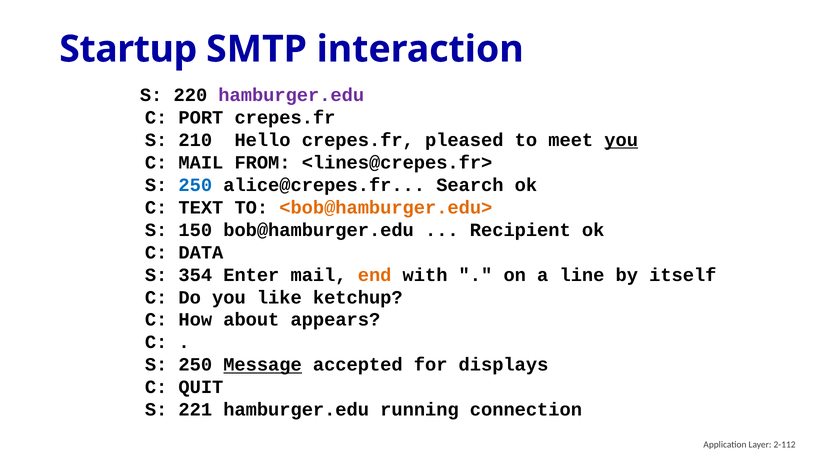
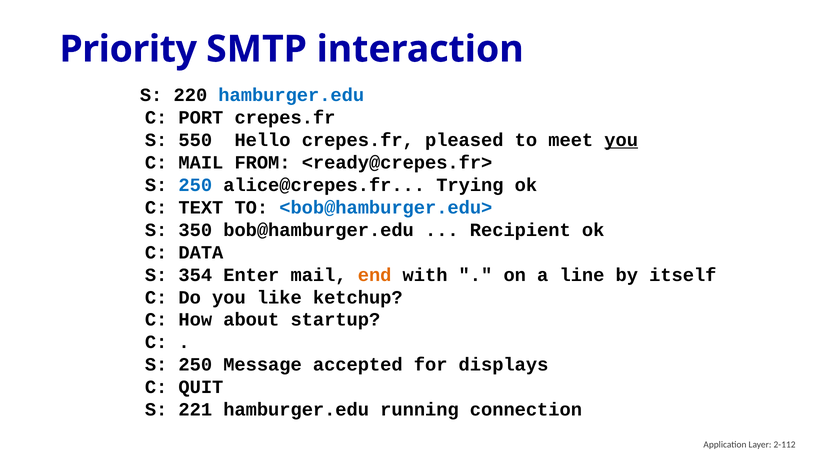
Startup: Startup -> Priority
hamburger.edu at (291, 95) colour: purple -> blue
210: 210 -> 550
<lines@crepes.fr>: <lines@crepes.fr> -> <ready@crepes.fr>
Search: Search -> Trying
<bob@hamburger.edu> colour: orange -> blue
150: 150 -> 350
appears: appears -> startup
Message underline: present -> none
